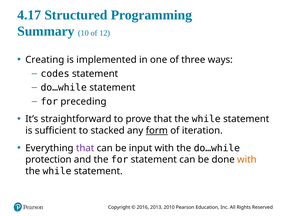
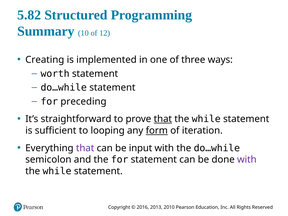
4.17: 4.17 -> 5.82
codes: codes -> worth
that at (163, 119) underline: none -> present
stacked: stacked -> looping
protection: protection -> semicolon
with at (247, 160) colour: orange -> purple
